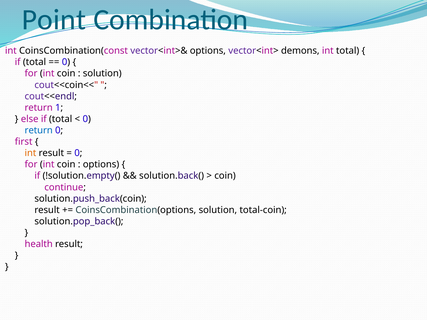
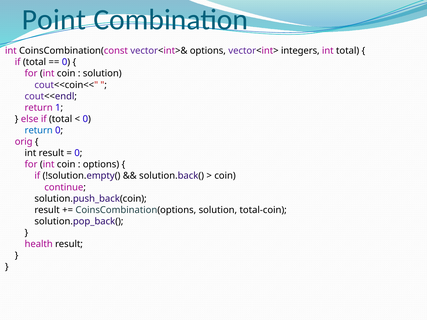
demons: demons -> integers
first: first -> orig
int at (30, 153) colour: orange -> black
